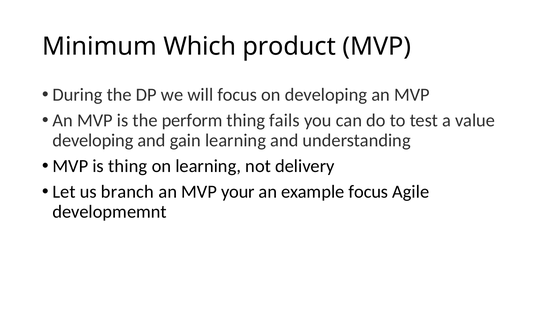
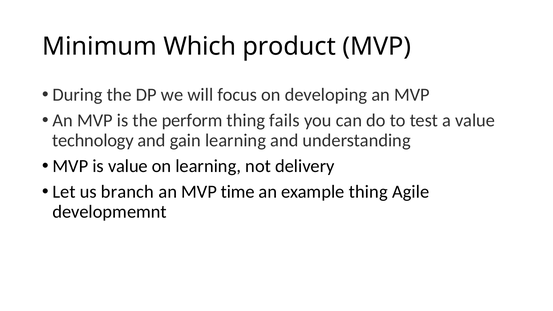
developing at (93, 140): developing -> technology
is thing: thing -> value
your: your -> time
example focus: focus -> thing
